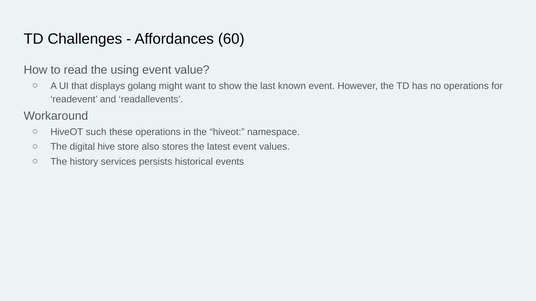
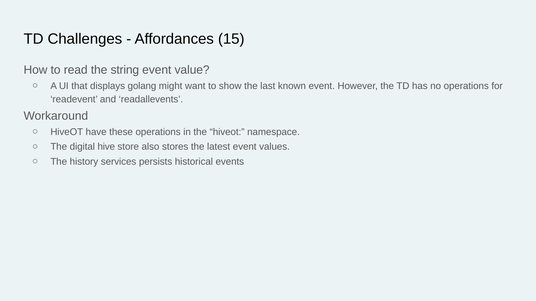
60: 60 -> 15
using: using -> string
such: such -> have
